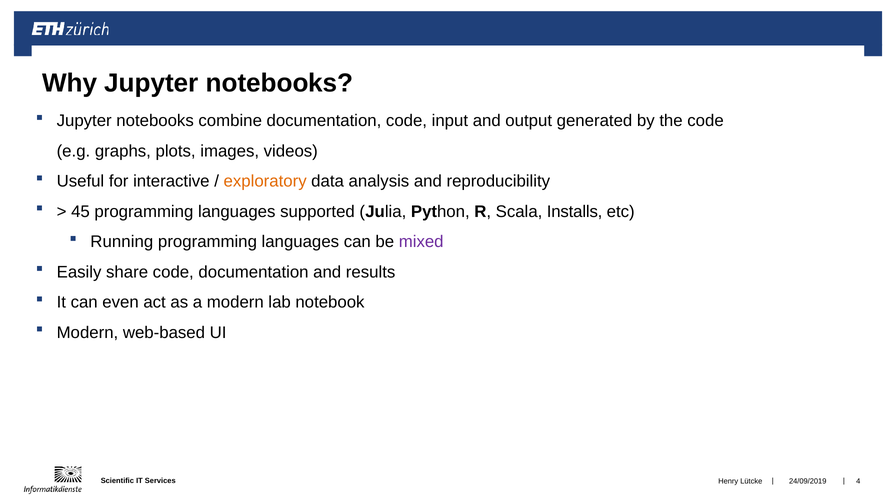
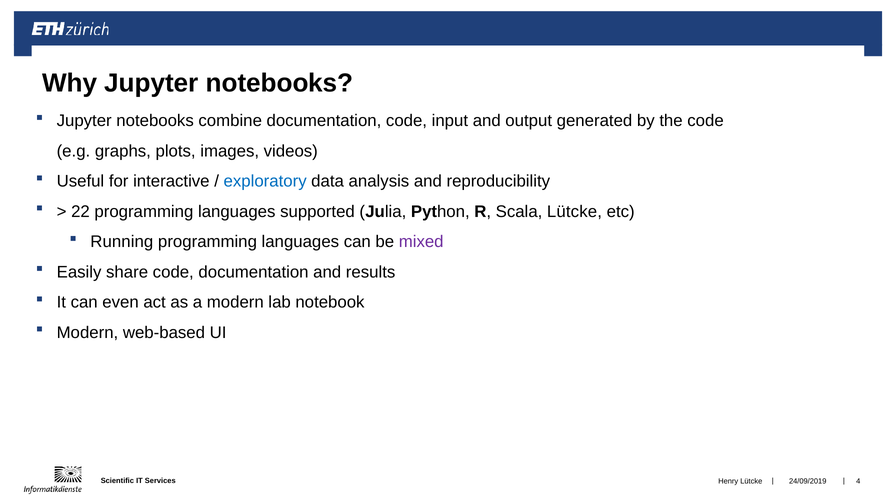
exploratory colour: orange -> blue
45: 45 -> 22
Scala Installs: Installs -> Lütcke
